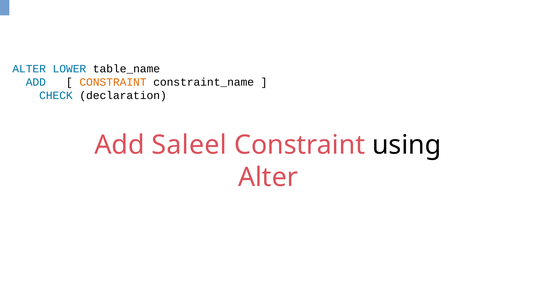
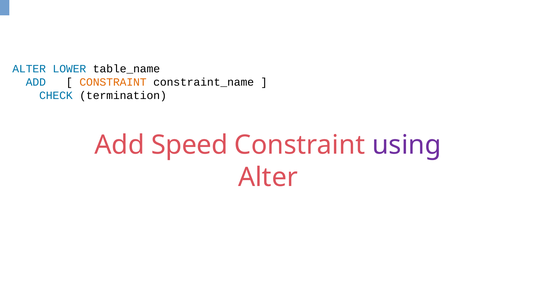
declaration: declaration -> termination
Saleel: Saleel -> Speed
using colour: black -> purple
